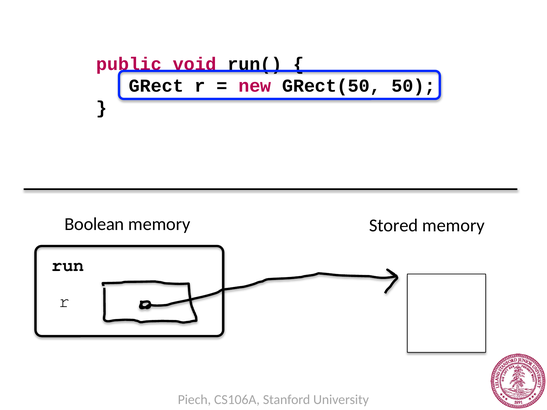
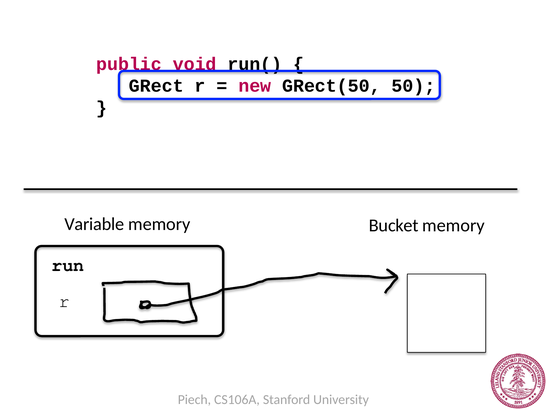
Boolean: Boolean -> Variable
Stored: Stored -> Bucket
